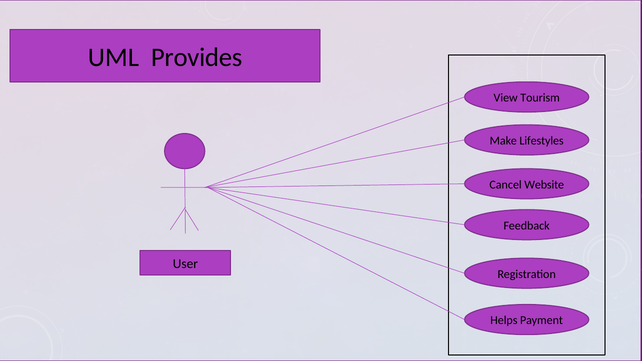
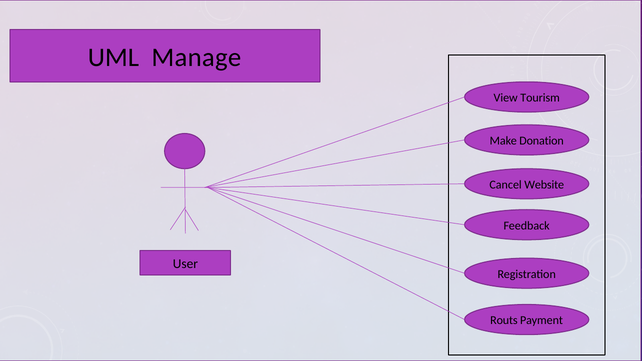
Provides: Provides -> Manage
Lifestyles: Lifestyles -> Donation
Helps: Helps -> Routs
